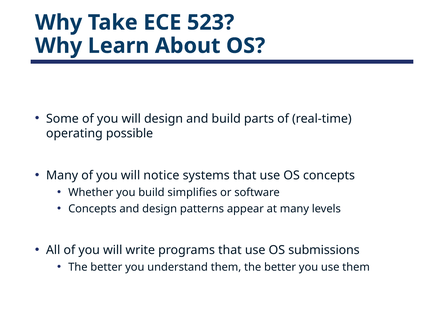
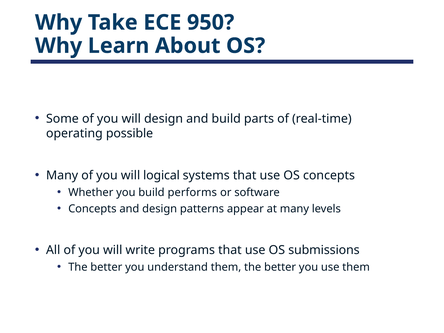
523: 523 -> 950
notice: notice -> logical
simplifies: simplifies -> performs
